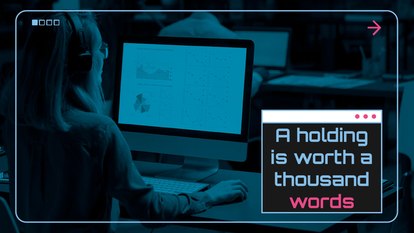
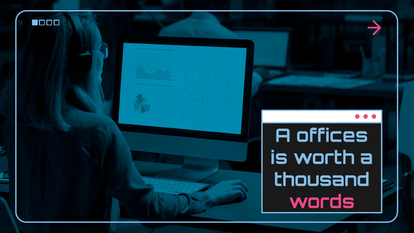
holding: holding -> offices
